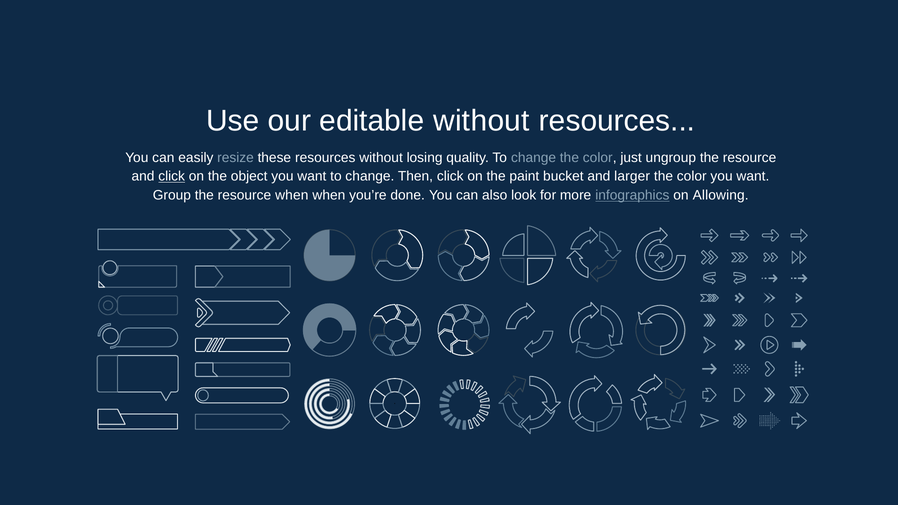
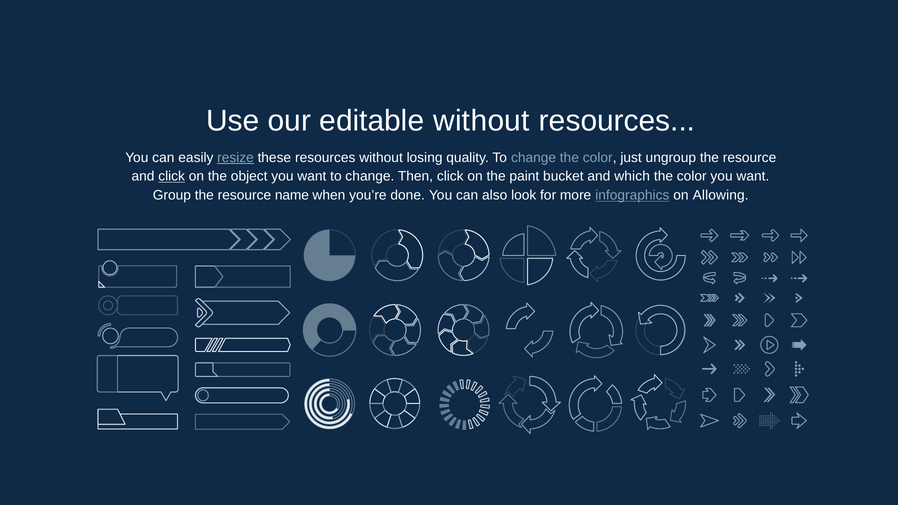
resize underline: none -> present
larger: larger -> which
resource when: when -> name
